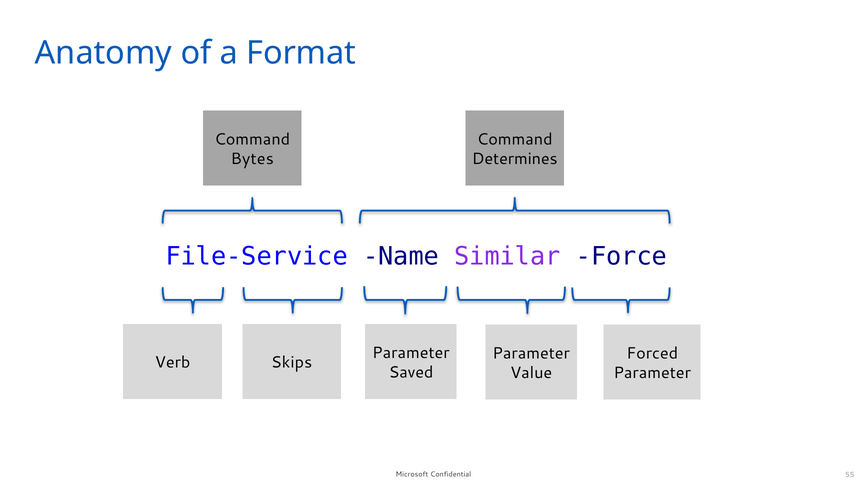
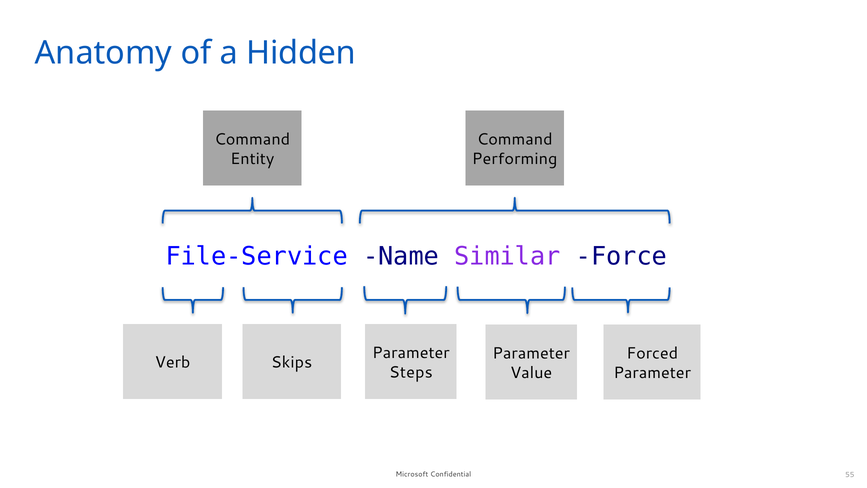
Format: Format -> Hidden
Bytes: Bytes -> Entity
Determines: Determines -> Performing
Saved: Saved -> Steps
